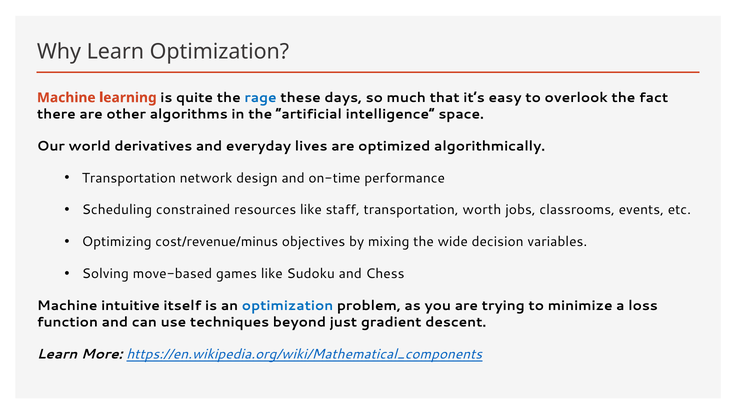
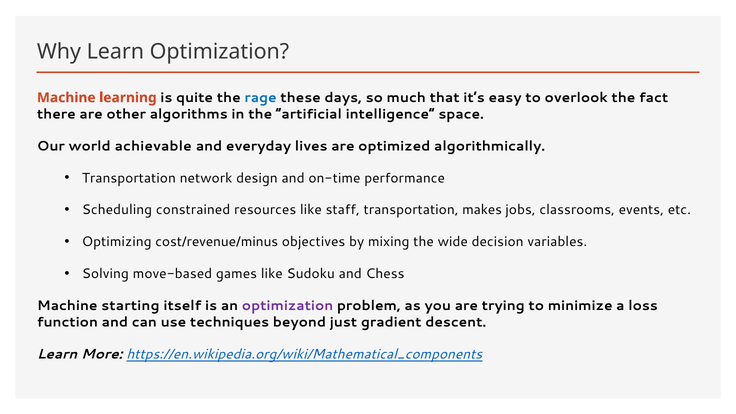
derivatives: derivatives -> achievable
worth: worth -> makes
intuitive: intuitive -> starting
optimization at (288, 306) colour: blue -> purple
